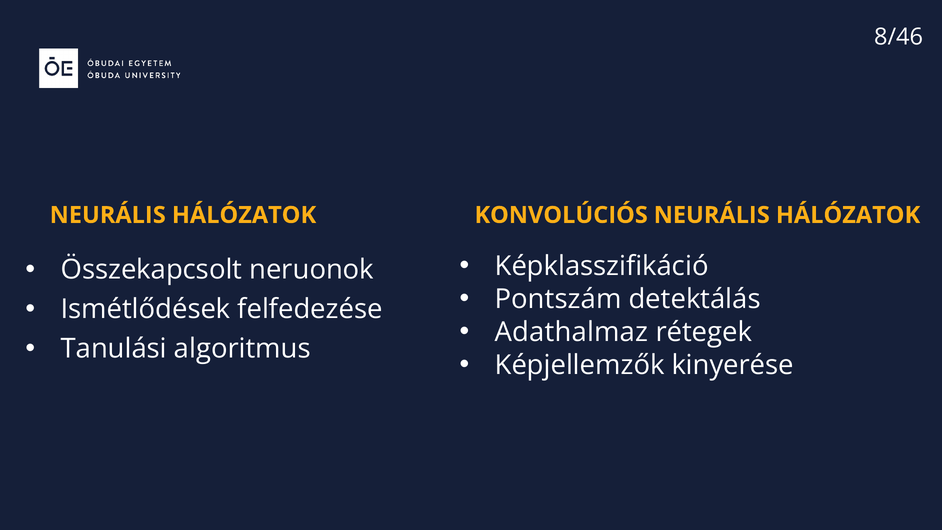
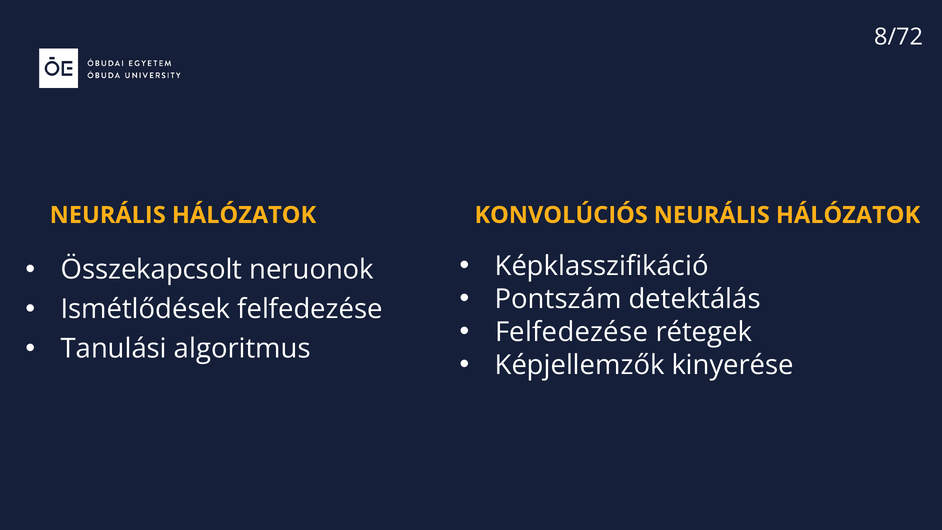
8/46: 8/46 -> 8/72
Adathalmaz at (572, 332): Adathalmaz -> Felfedezése
